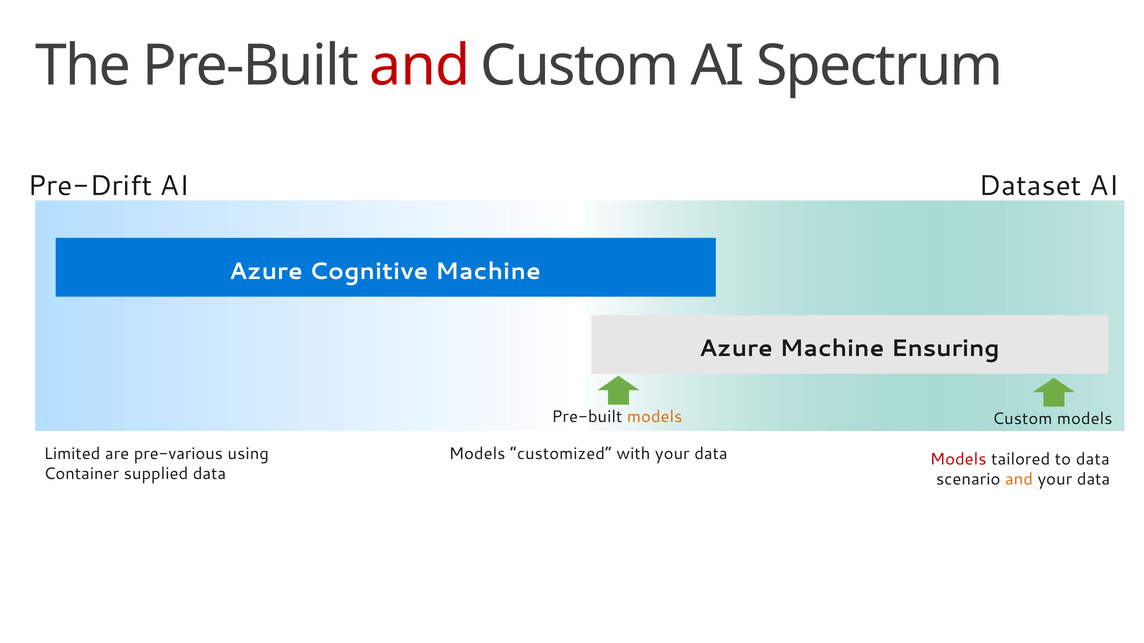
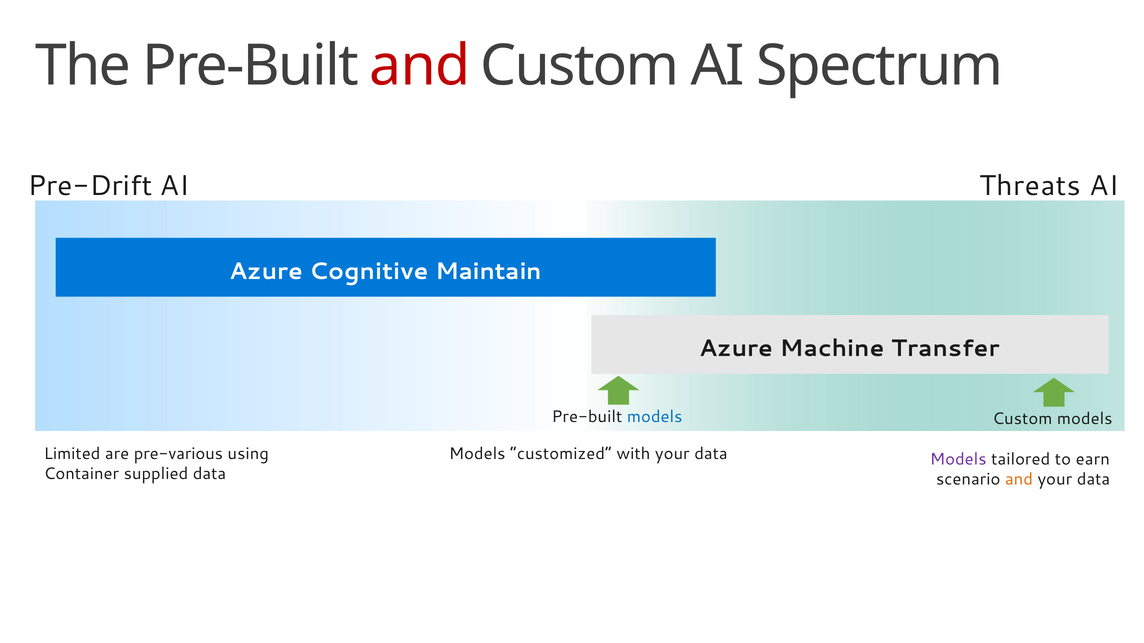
Dataset: Dataset -> Threats
Cognitive Machine: Machine -> Maintain
Ensuring: Ensuring -> Transfer
models at (655, 417) colour: orange -> blue
Models at (958, 460) colour: red -> purple
to data: data -> earn
